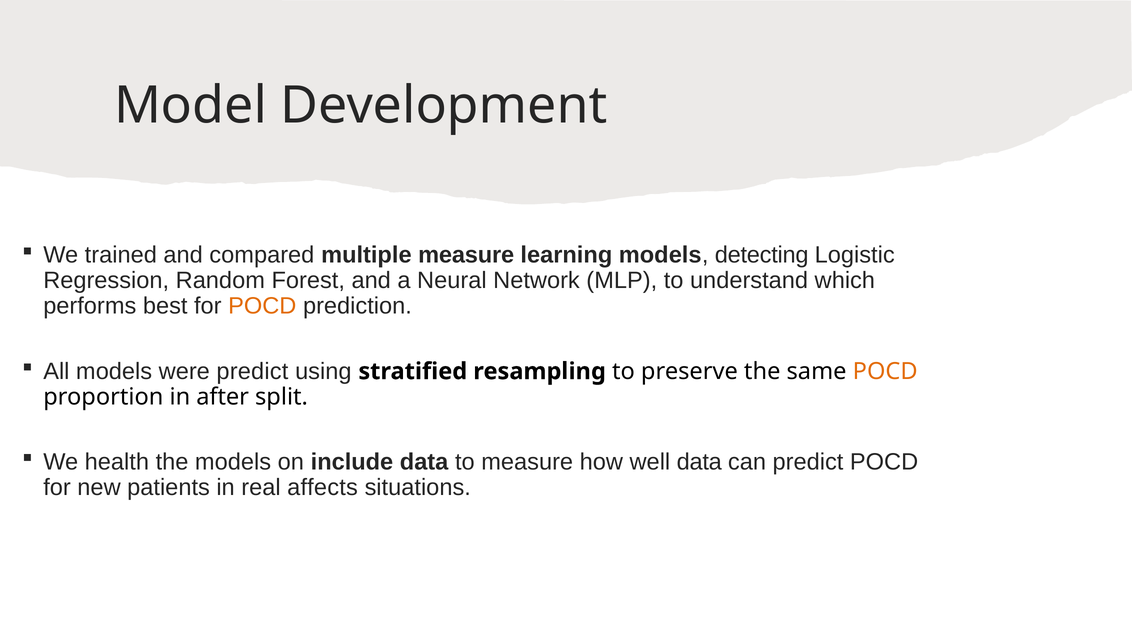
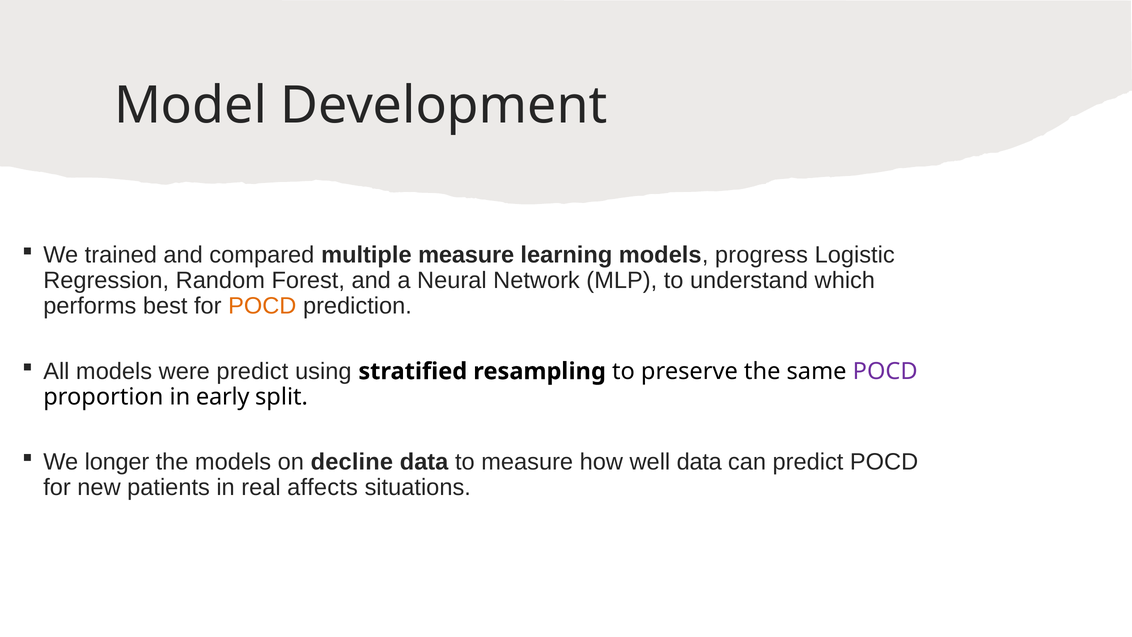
detecting: detecting -> progress
POCD at (885, 371) colour: orange -> purple
after: after -> early
health: health -> longer
include: include -> decline
